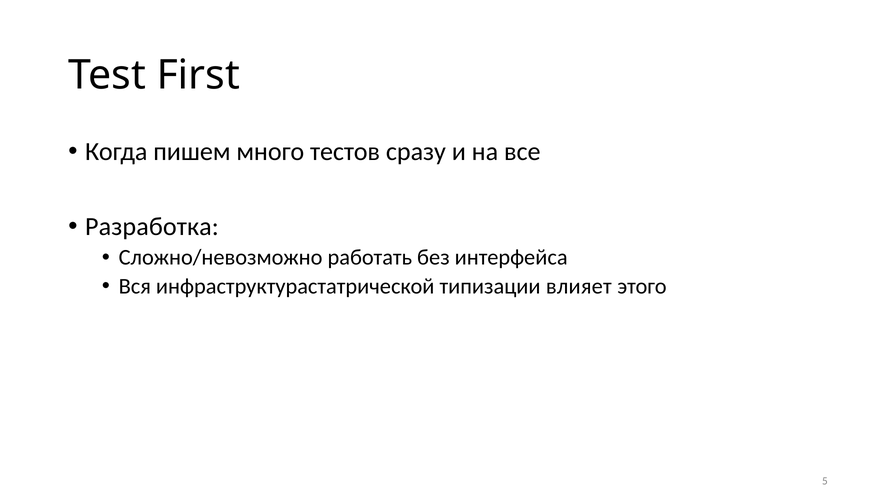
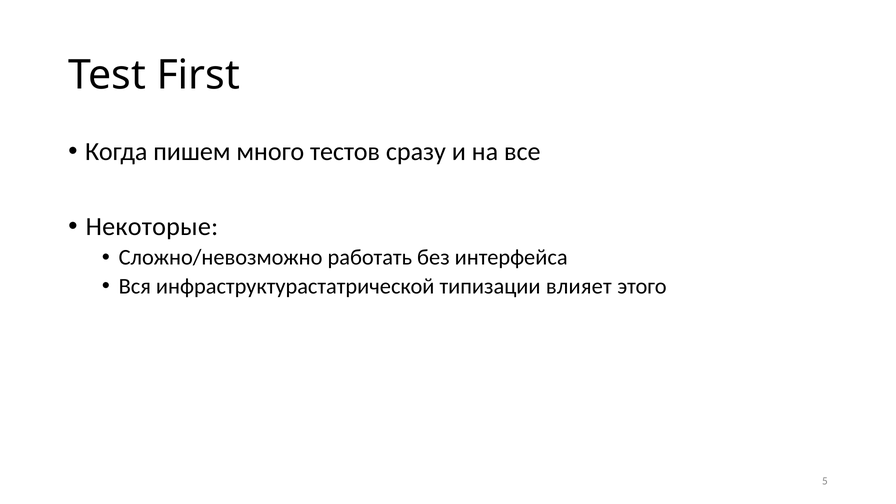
Разработка: Разработка -> Некоторые
